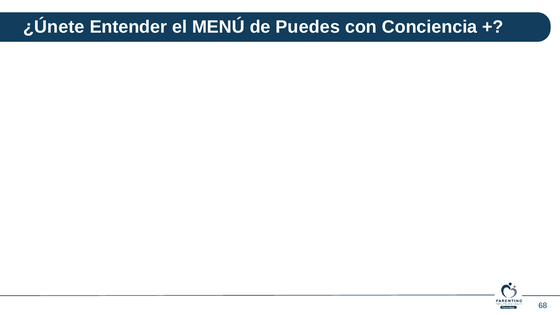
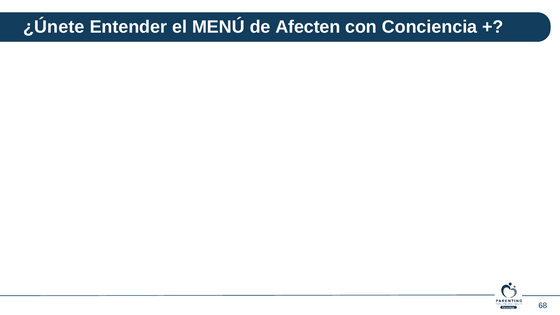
Puedes: Puedes -> Afecten
